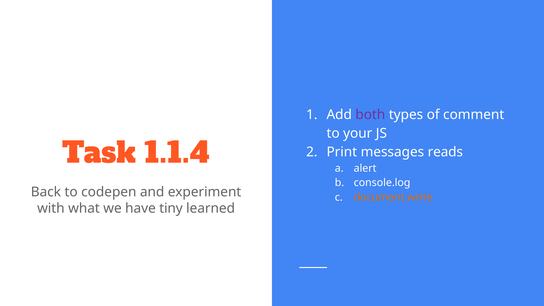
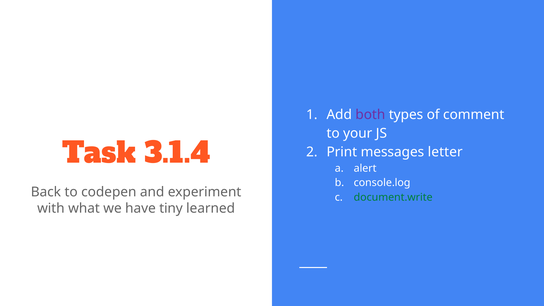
1.1.4: 1.1.4 -> 3.1.4
reads: reads -> letter
document.write colour: orange -> green
